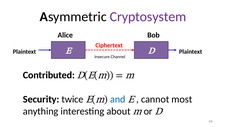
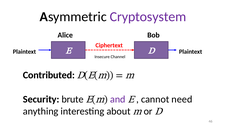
twice: twice -> brute
and colour: blue -> purple
most: most -> need
